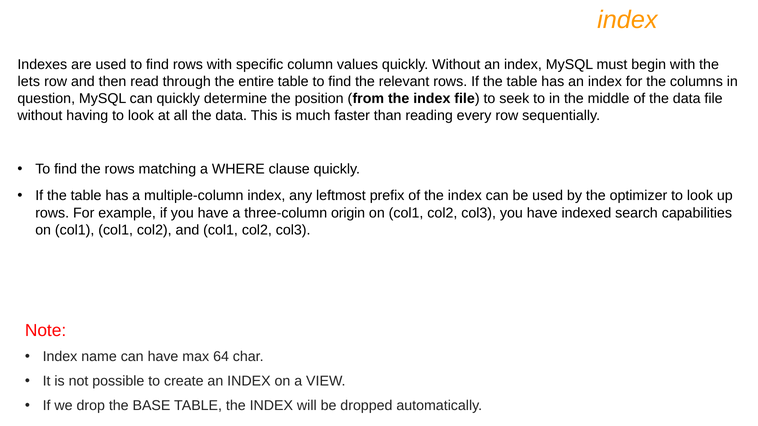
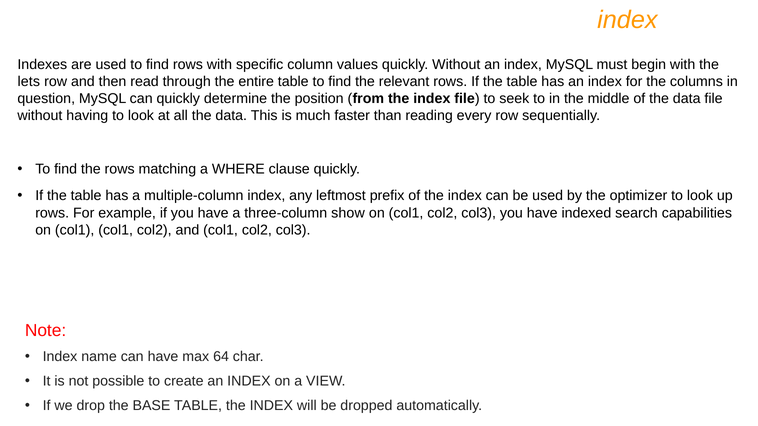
origin: origin -> show
